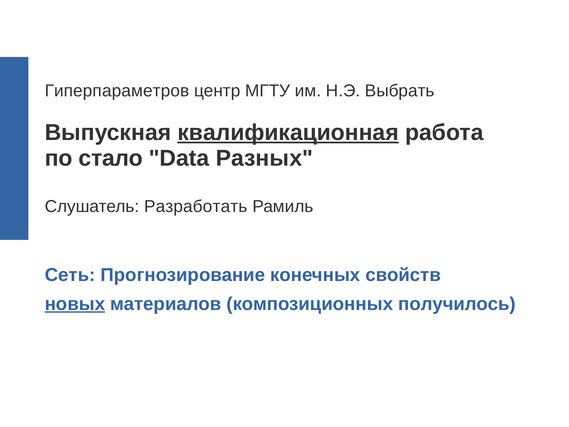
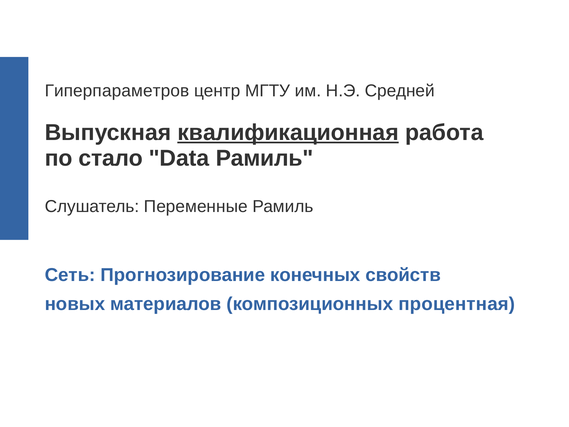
Выбрать: Выбрать -> Средней
Data Разных: Разных -> Рамиль
Разработать: Разработать -> Переменные
новых underline: present -> none
получилось: получилось -> процентная
